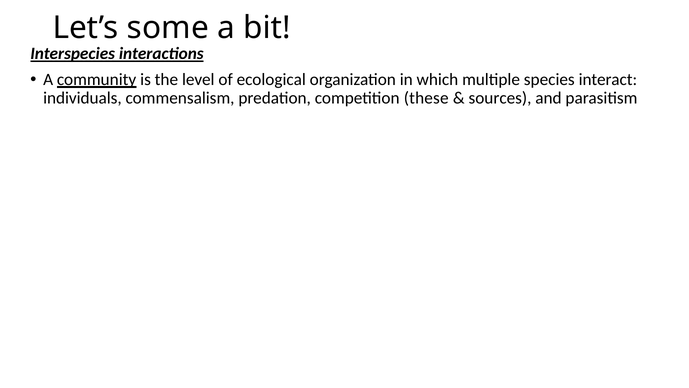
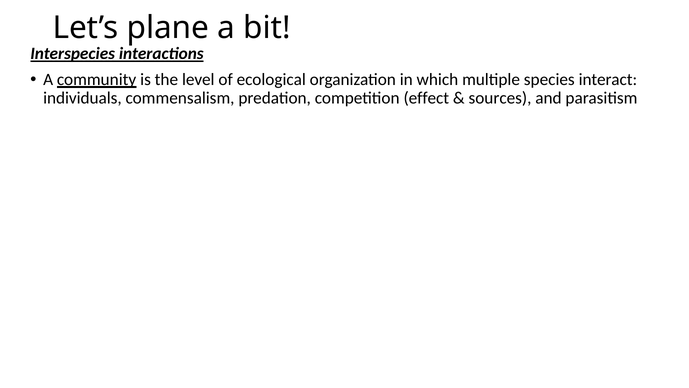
some: some -> plane
these: these -> effect
